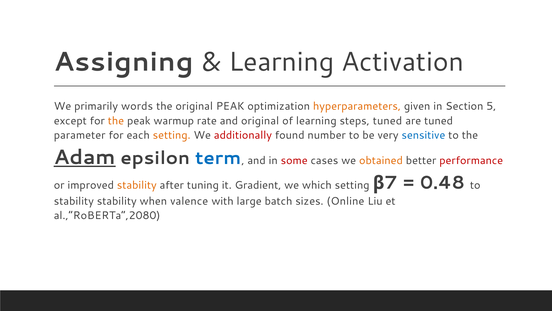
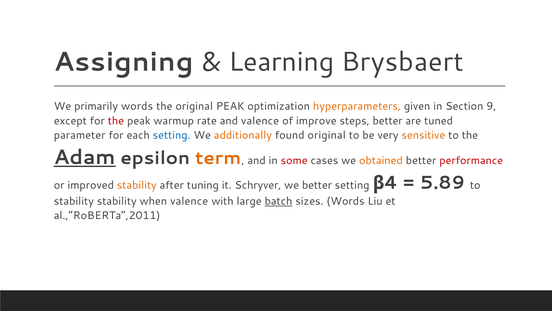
Activation: Activation -> Brysbaert
5: 5 -> 9
the at (116, 121) colour: orange -> red
and original: original -> valence
of learning: learning -> improve
steps tuned: tuned -> better
setting at (172, 135) colour: orange -> blue
additionally colour: red -> orange
found number: number -> original
sensitive colour: blue -> orange
term colour: blue -> orange
Gradient: Gradient -> Schryver
we which: which -> better
7: 7 -> 4
0.48: 0.48 -> 5.89
batch underline: none -> present
sizes Online: Online -> Words
al.,”RoBERTa”,2080: al.,”RoBERTa”,2080 -> al.,”RoBERTa”,2011
